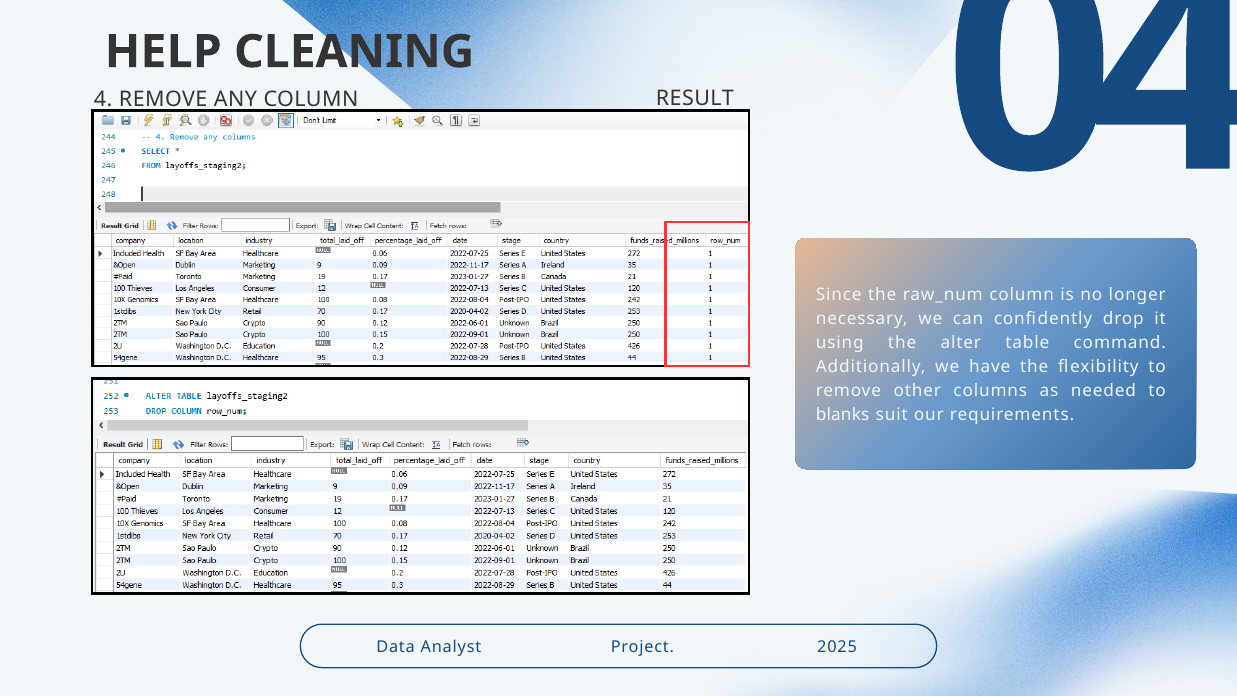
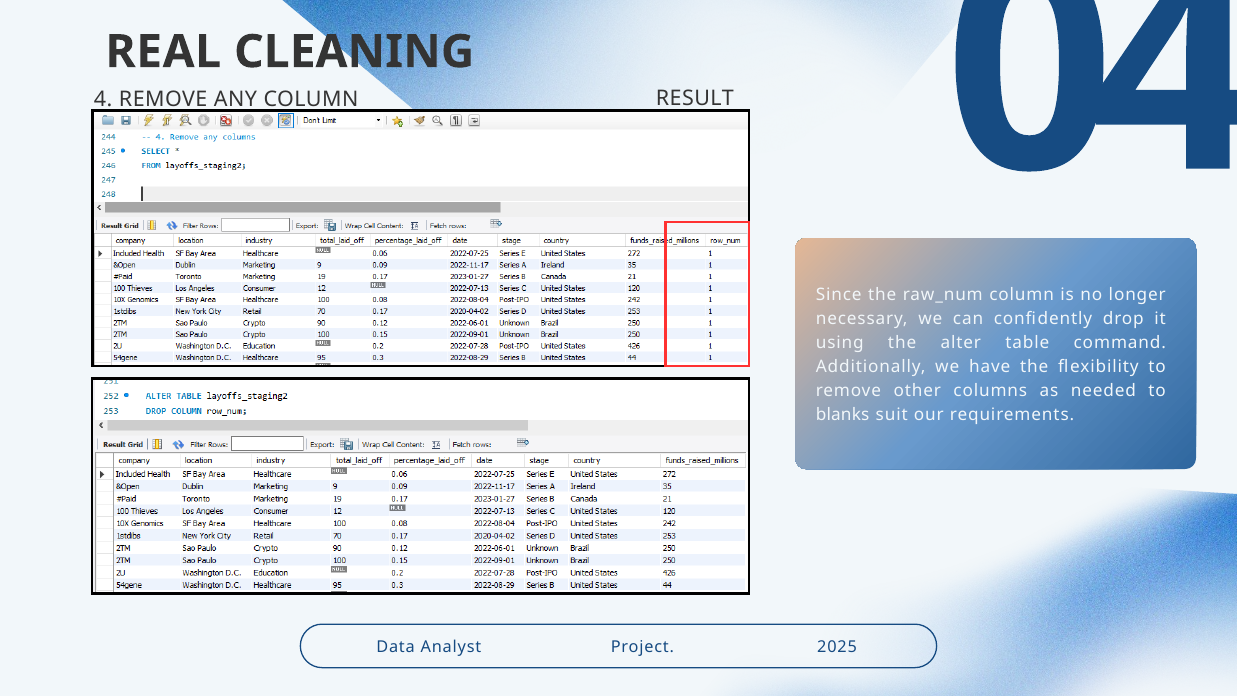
HELP: HELP -> REAL
